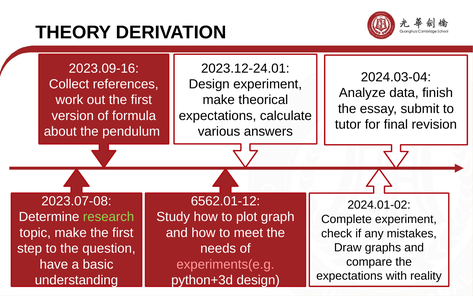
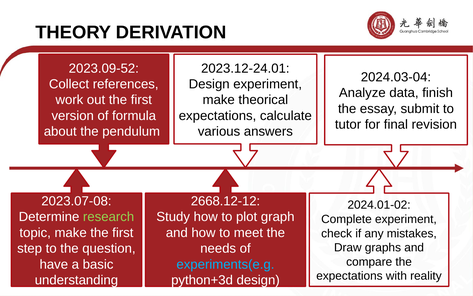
2023.09-16: 2023.09-16 -> 2023.09-52
6562.01-12: 6562.01-12 -> 2668.12-12
experiments(e.g colour: pink -> light blue
